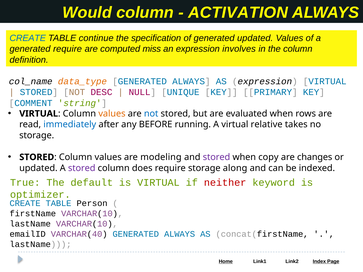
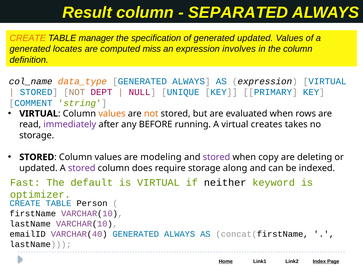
Would: Would -> Result
ACTIVATION: ACTIVATION -> SEPARATED
CREATE at (28, 38) colour: blue -> orange
continue: continue -> manager
generated require: require -> locates
DESC: DESC -> DEPT
not at (151, 114) colour: blue -> orange
immediately colour: blue -> purple
relative: relative -> creates
changes: changes -> deleting
True: True -> Fast
neither colour: red -> black
